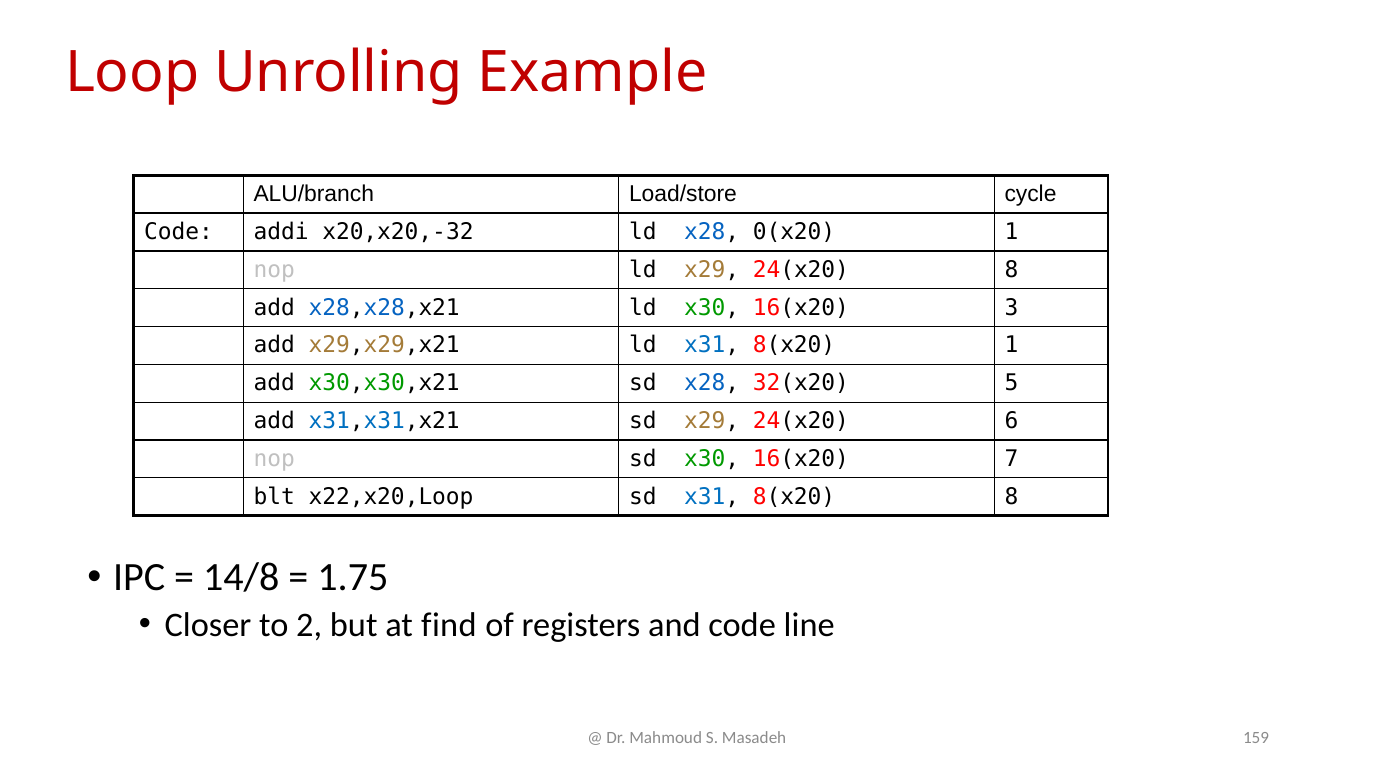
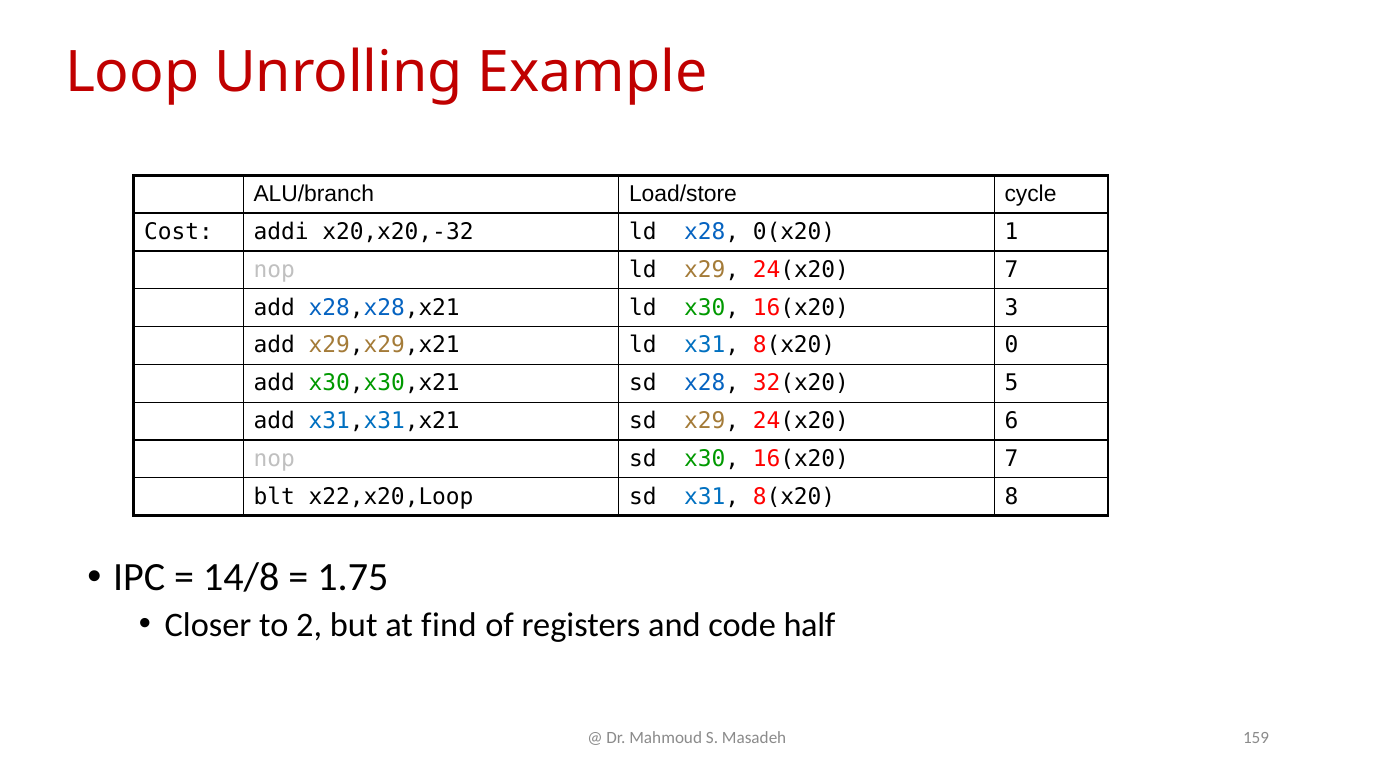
Code at (178, 232): Code -> Cost
24(x20 8: 8 -> 7
8(x20 1: 1 -> 0
line: line -> half
